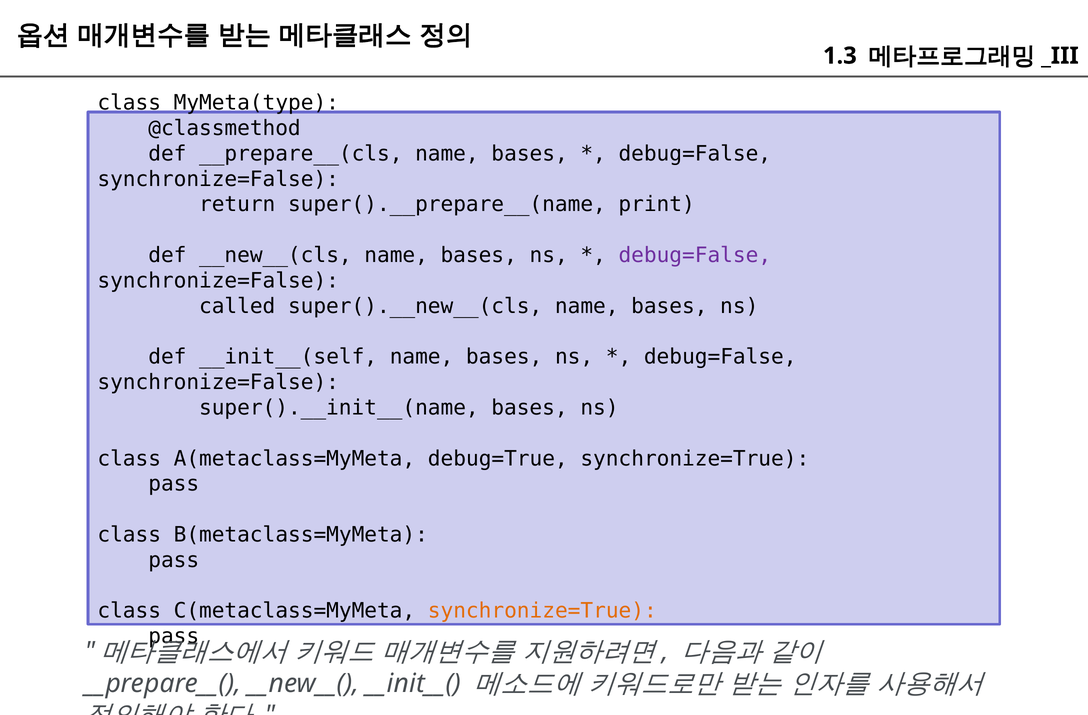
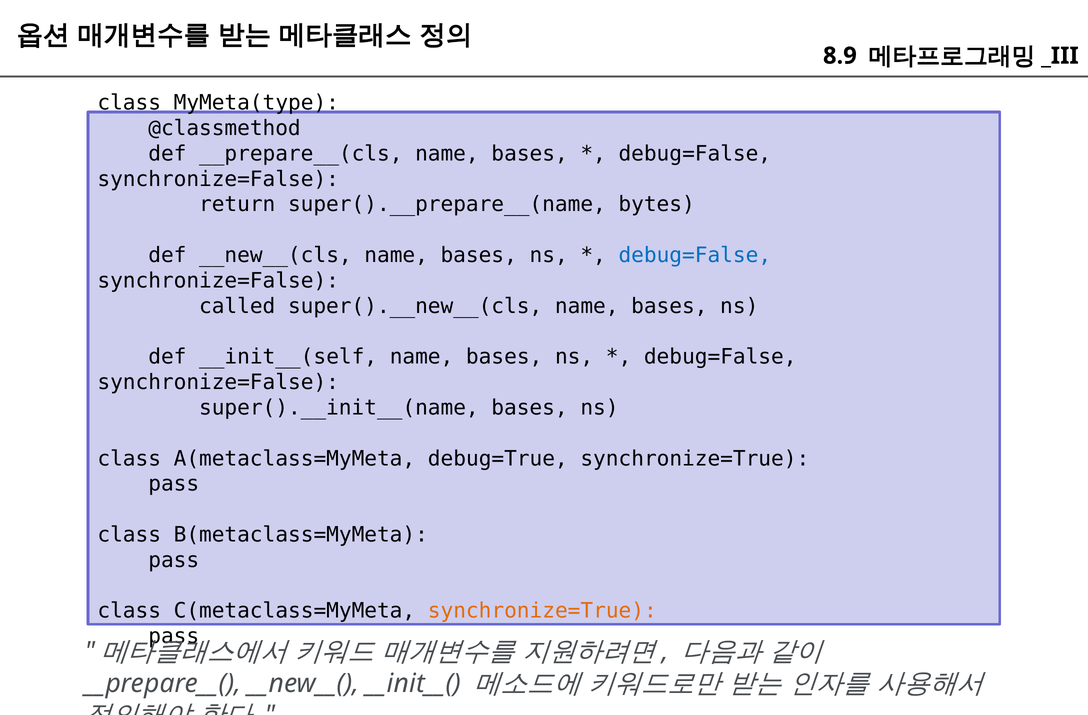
1.3: 1.3 -> 8.9
print: print -> bytes
debug=False at (695, 255) colour: purple -> blue
